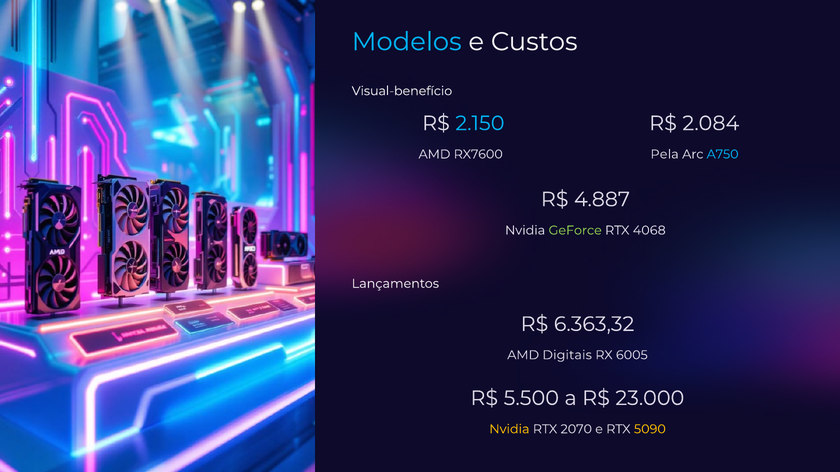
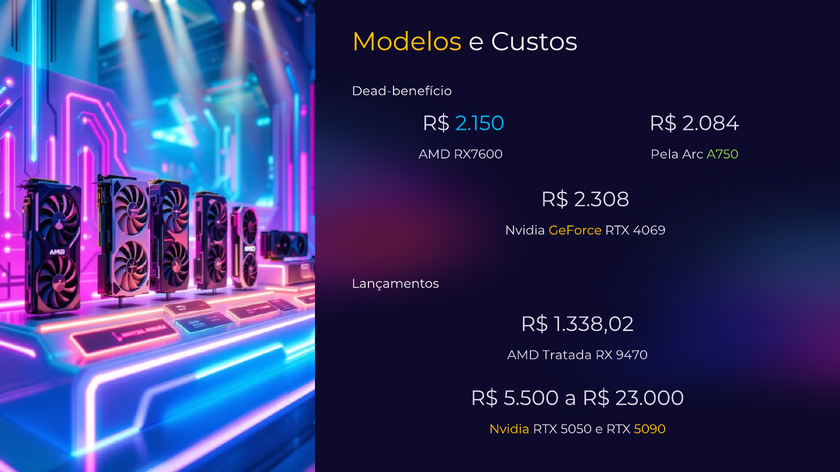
Modelos colour: light blue -> yellow
Visual-benefício: Visual-benefício -> Dead-benefício
A750 colour: light blue -> light green
4.887: 4.887 -> 2.308
GeForce colour: light green -> yellow
4068: 4068 -> 4069
6.363,32: 6.363,32 -> 1.338,02
Digitais: Digitais -> Tratada
6005: 6005 -> 9470
2070: 2070 -> 5050
